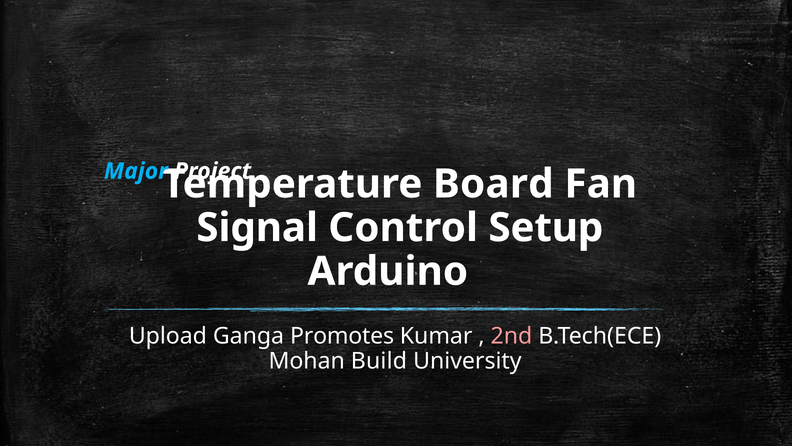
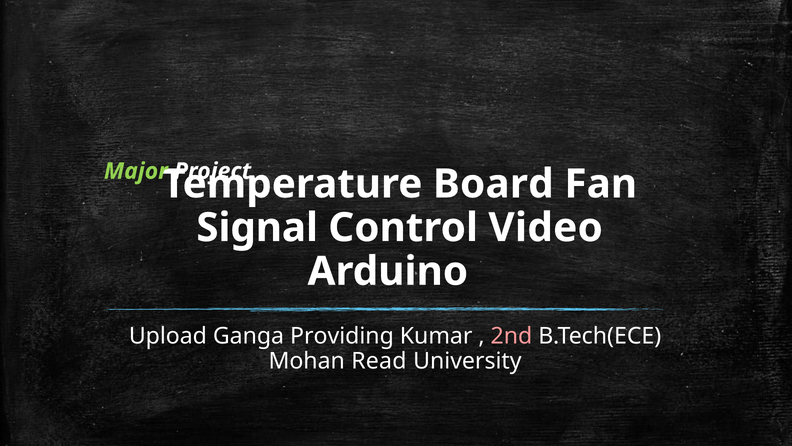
Major colour: light blue -> light green
Setup: Setup -> Video
Promotes: Promotes -> Providing
Build: Build -> Read
